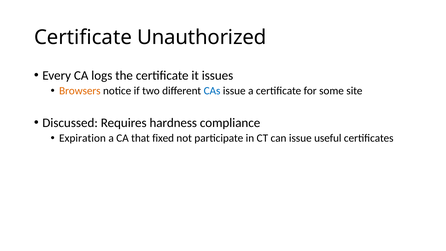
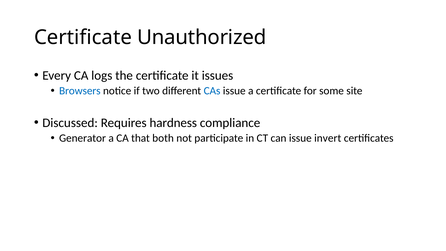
Browsers colour: orange -> blue
Expiration: Expiration -> Generator
fixed: fixed -> both
useful: useful -> invert
